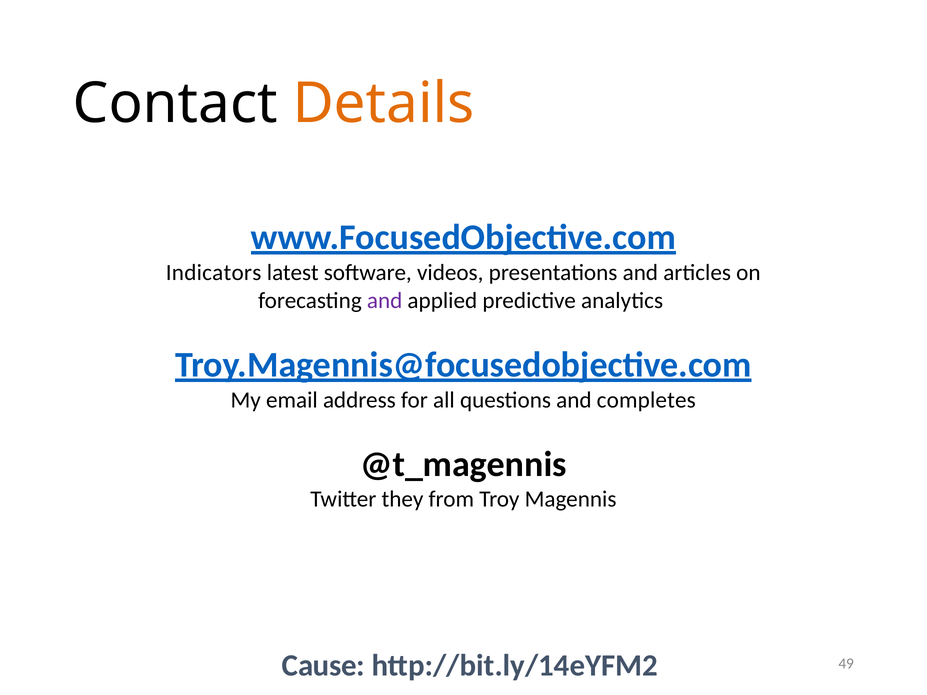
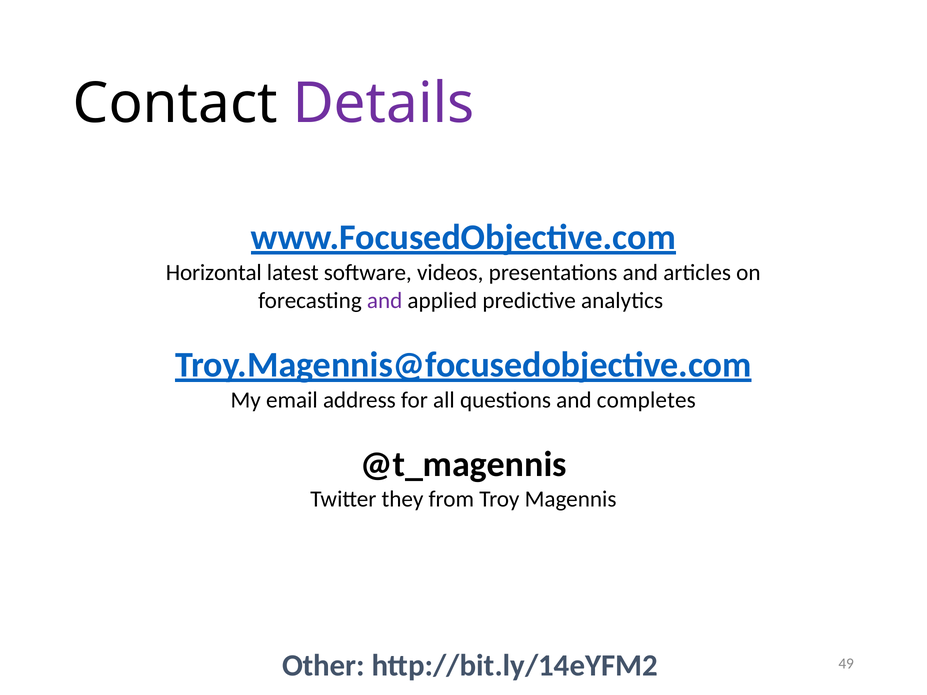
Details colour: orange -> purple
Indicators: Indicators -> Horizontal
Cause: Cause -> Other
